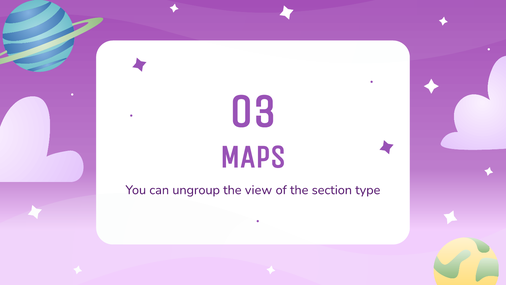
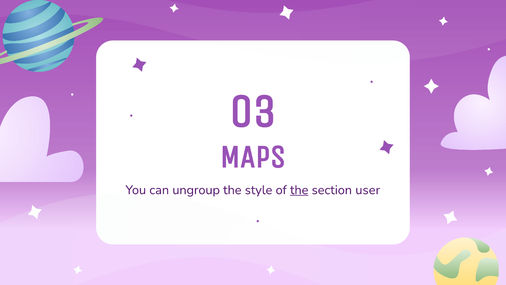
view: view -> style
the at (299, 190) underline: none -> present
type: type -> user
